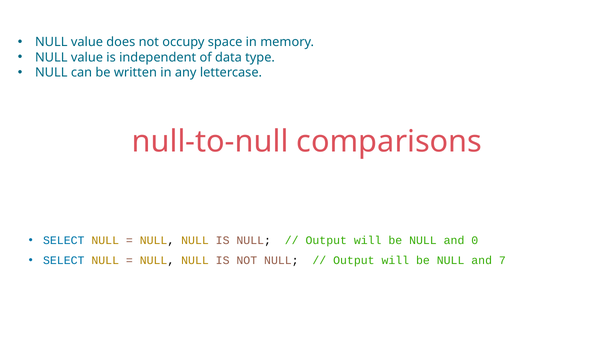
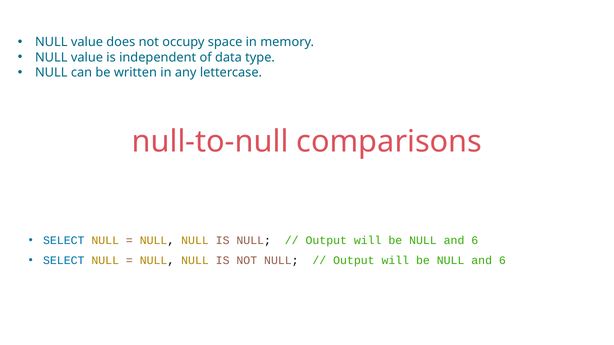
0 at (475, 241): 0 -> 6
7 at (502, 261): 7 -> 6
